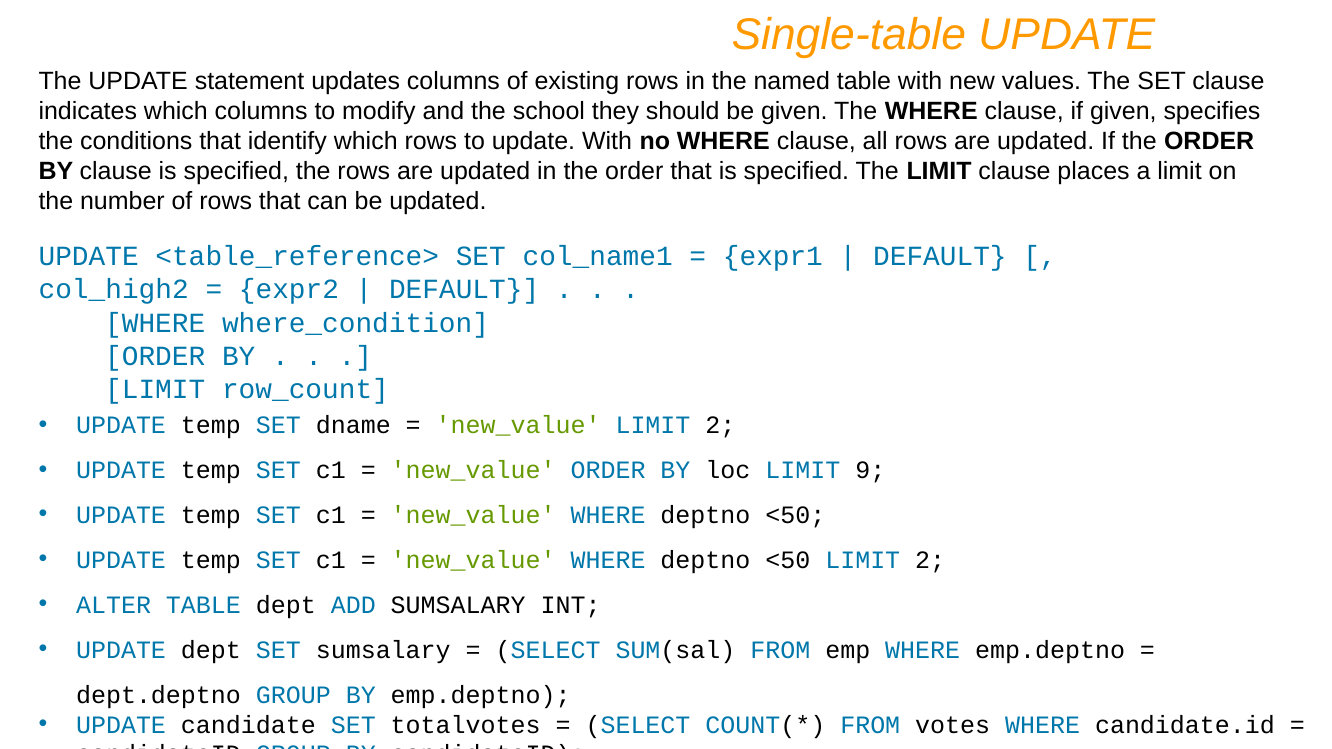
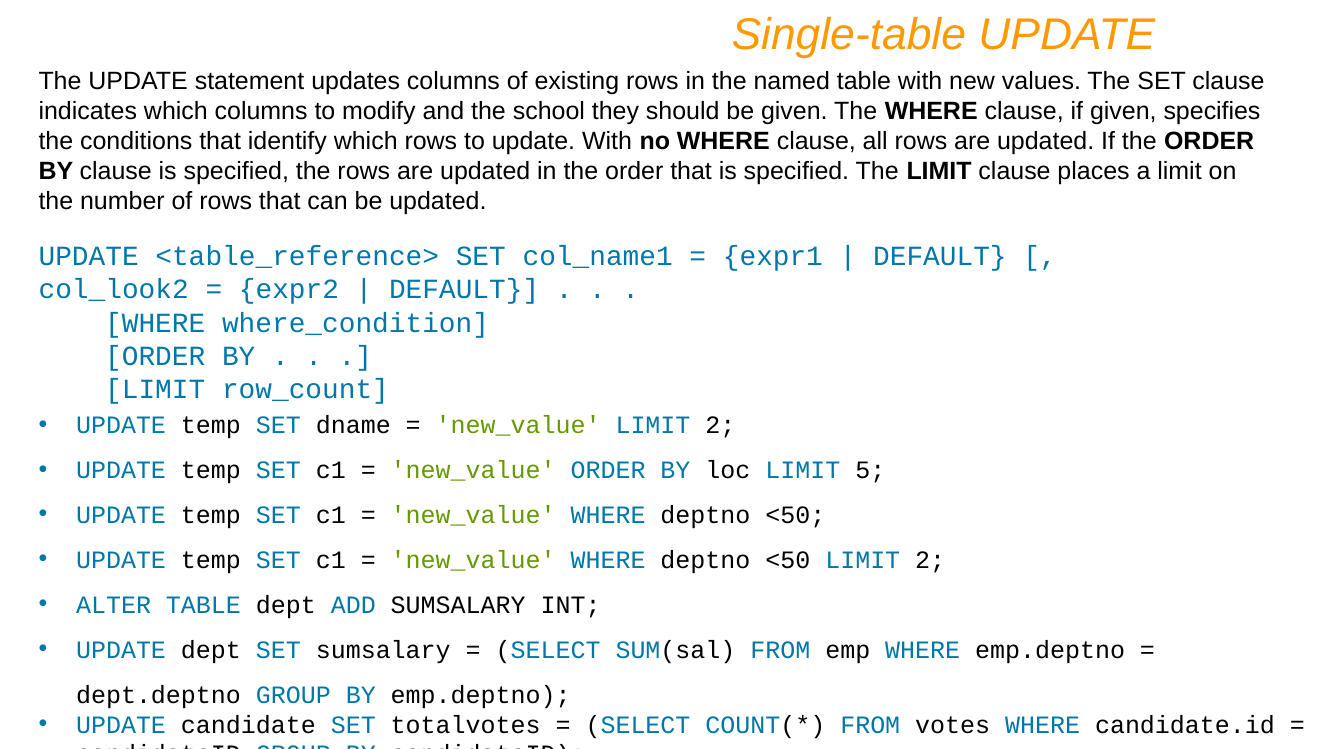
col_high2: col_high2 -> col_look2
9: 9 -> 5
